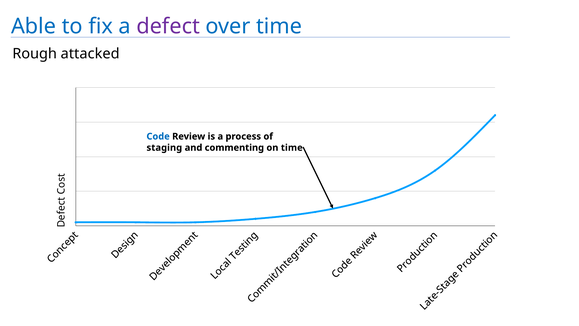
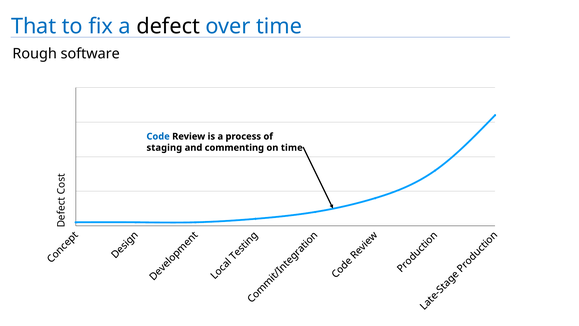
Able: Able -> That
defect colour: purple -> black
attacked: attacked -> software
